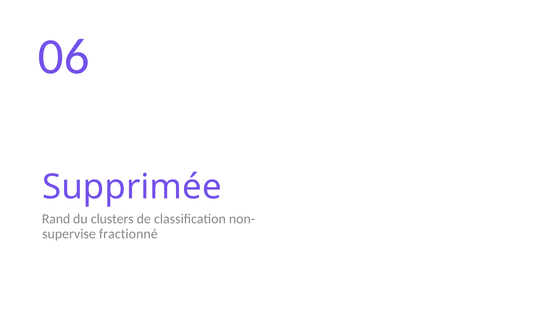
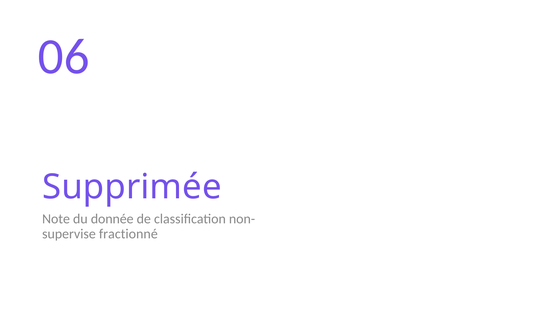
Rand: Rand -> Note
clusters: clusters -> donnée
